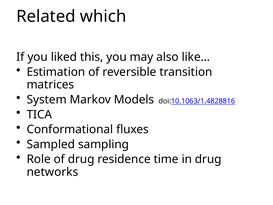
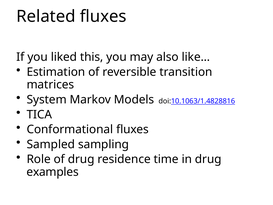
Related which: which -> fluxes
networks: networks -> examples
